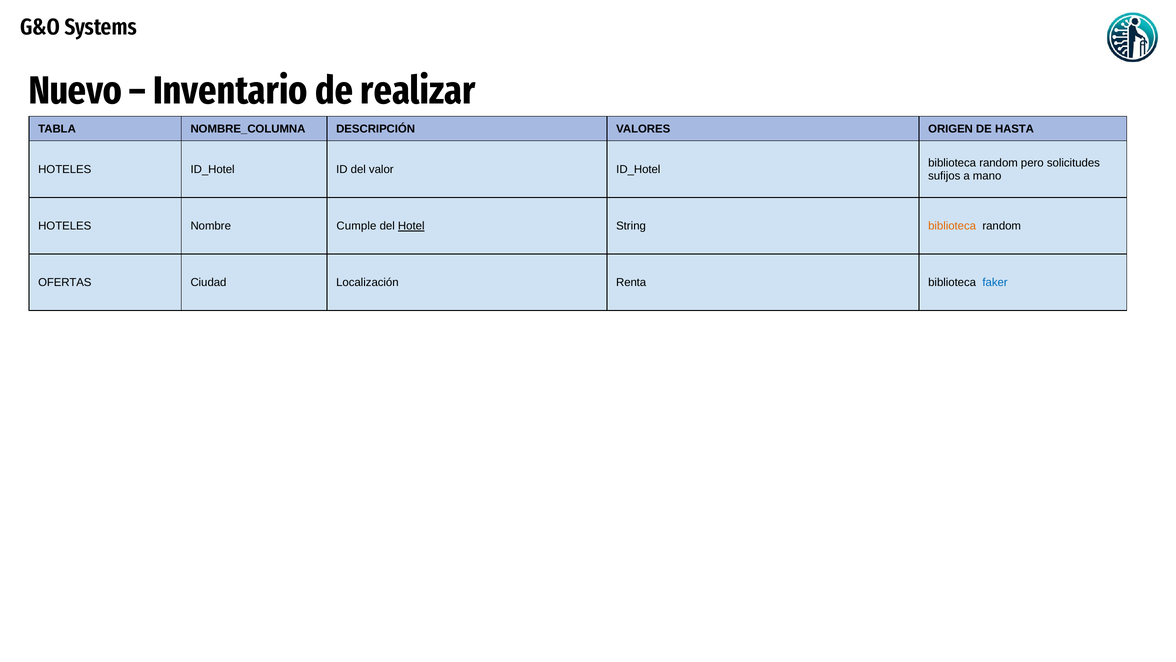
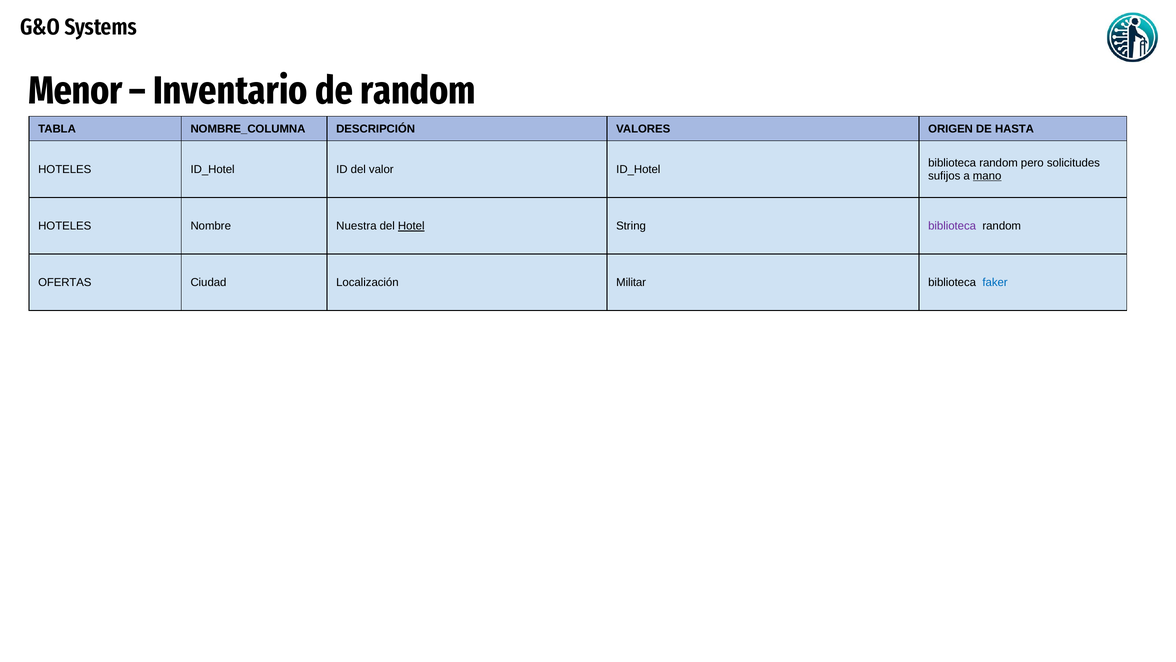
Nuevo: Nuevo -> Menor
de realizar: realizar -> random
mano underline: none -> present
Cumple: Cumple -> Nuestra
biblioteca at (952, 226) colour: orange -> purple
Renta: Renta -> Militar
